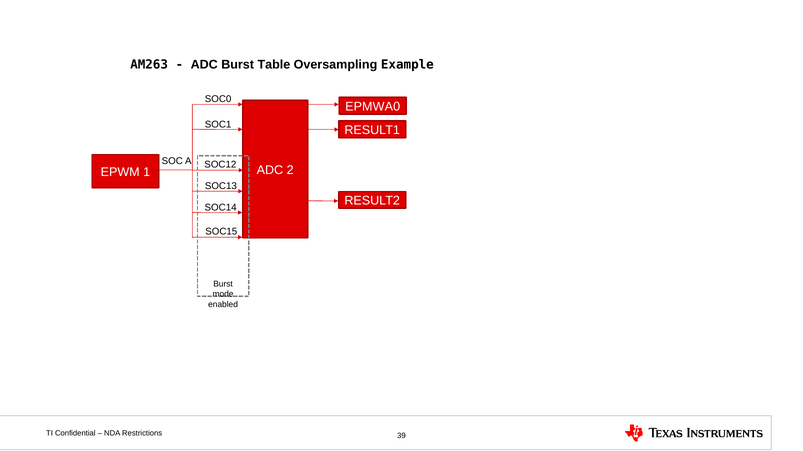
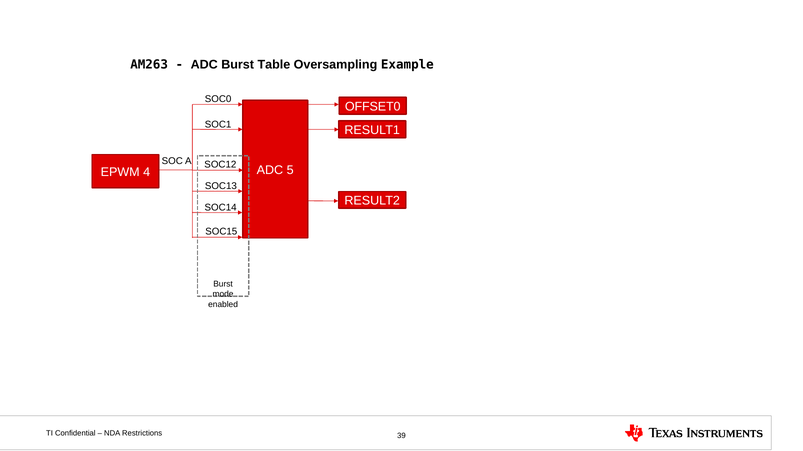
EPMWA0: EPMWA0 -> OFFSET0
1: 1 -> 4
2: 2 -> 5
